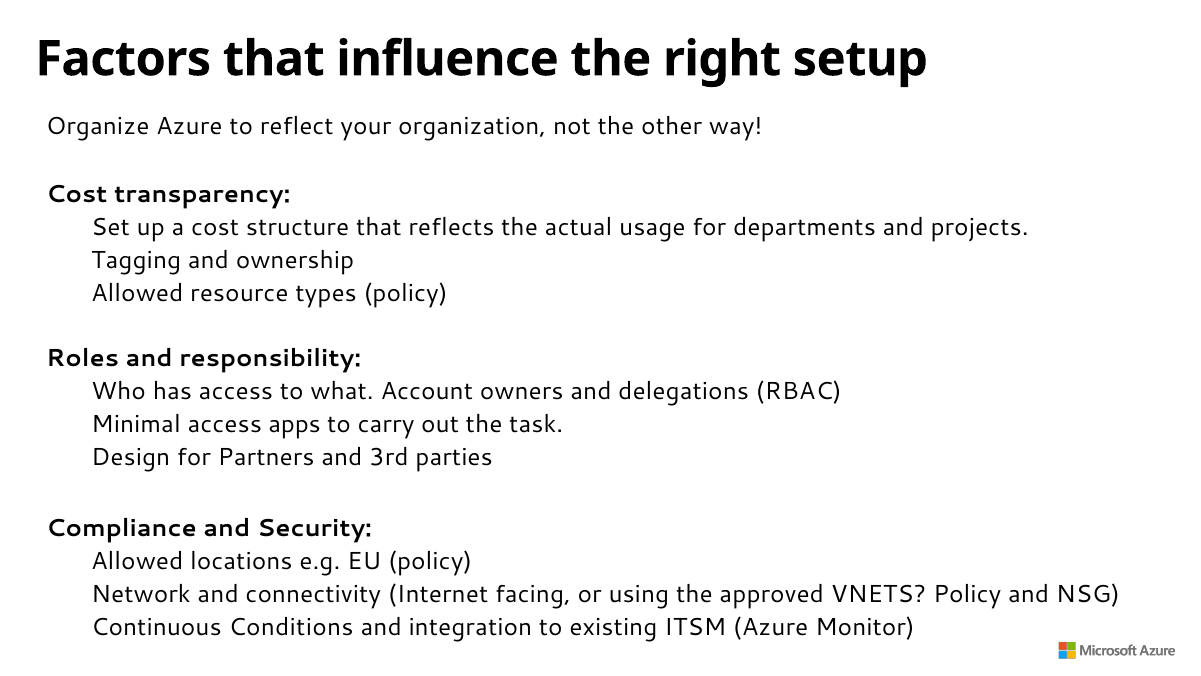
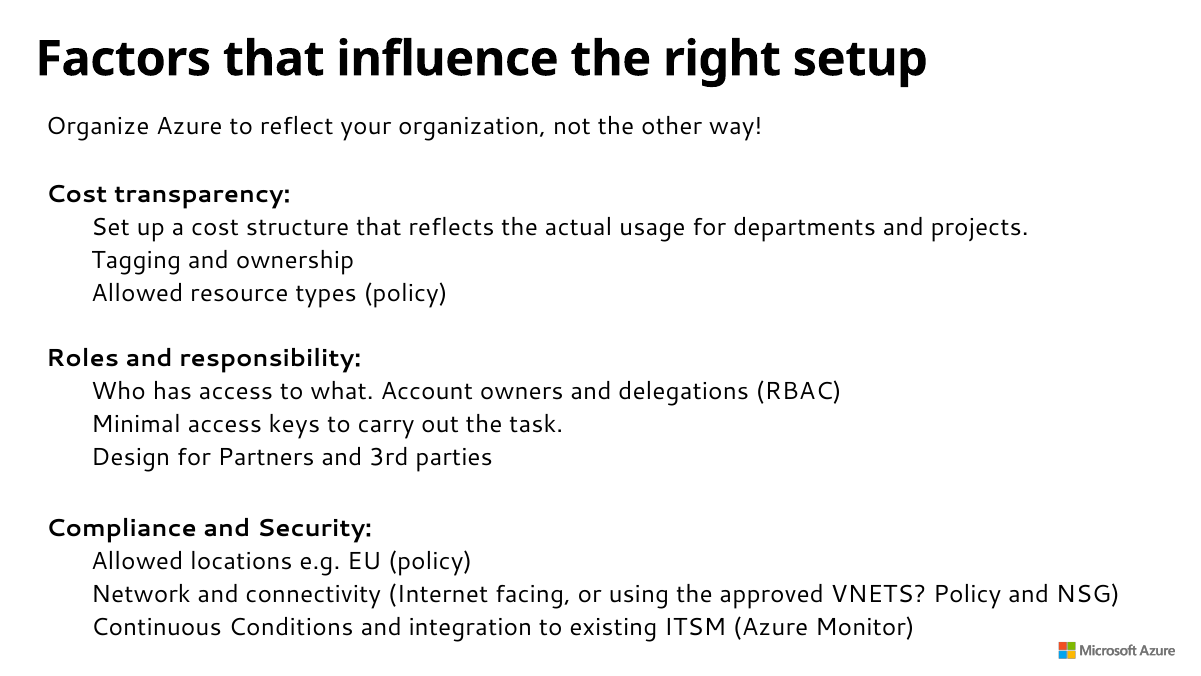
apps: apps -> keys
